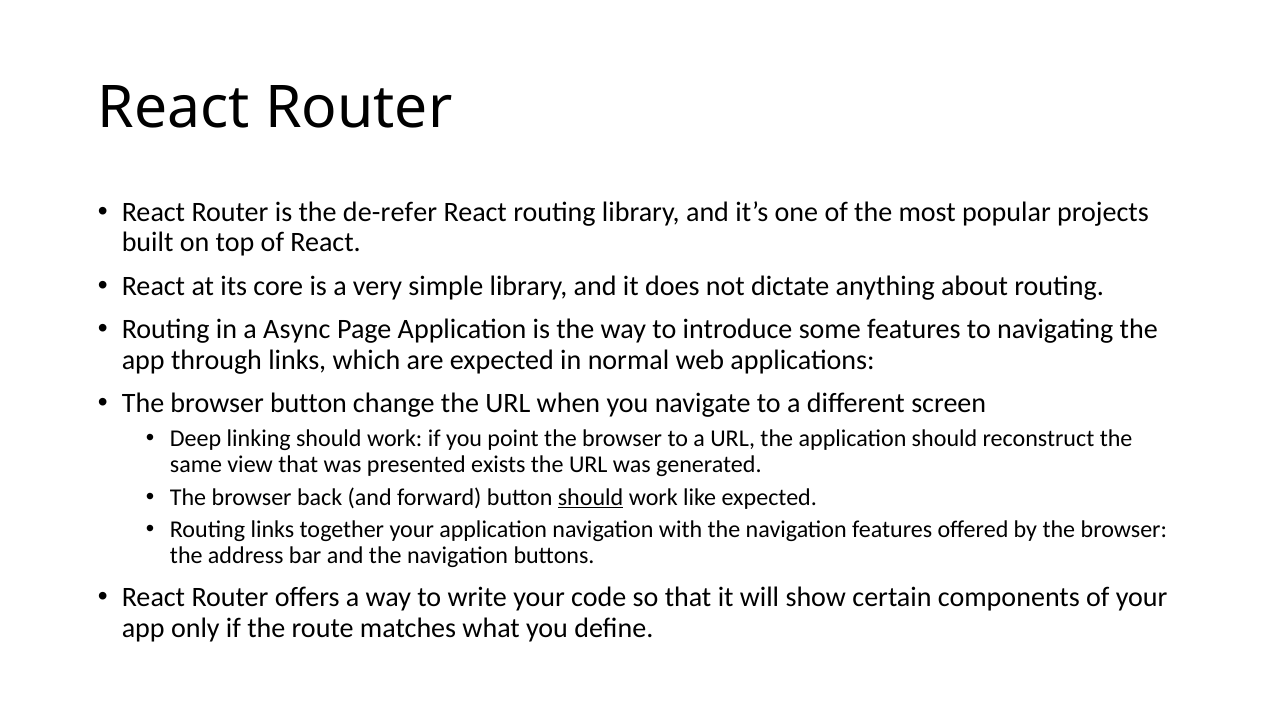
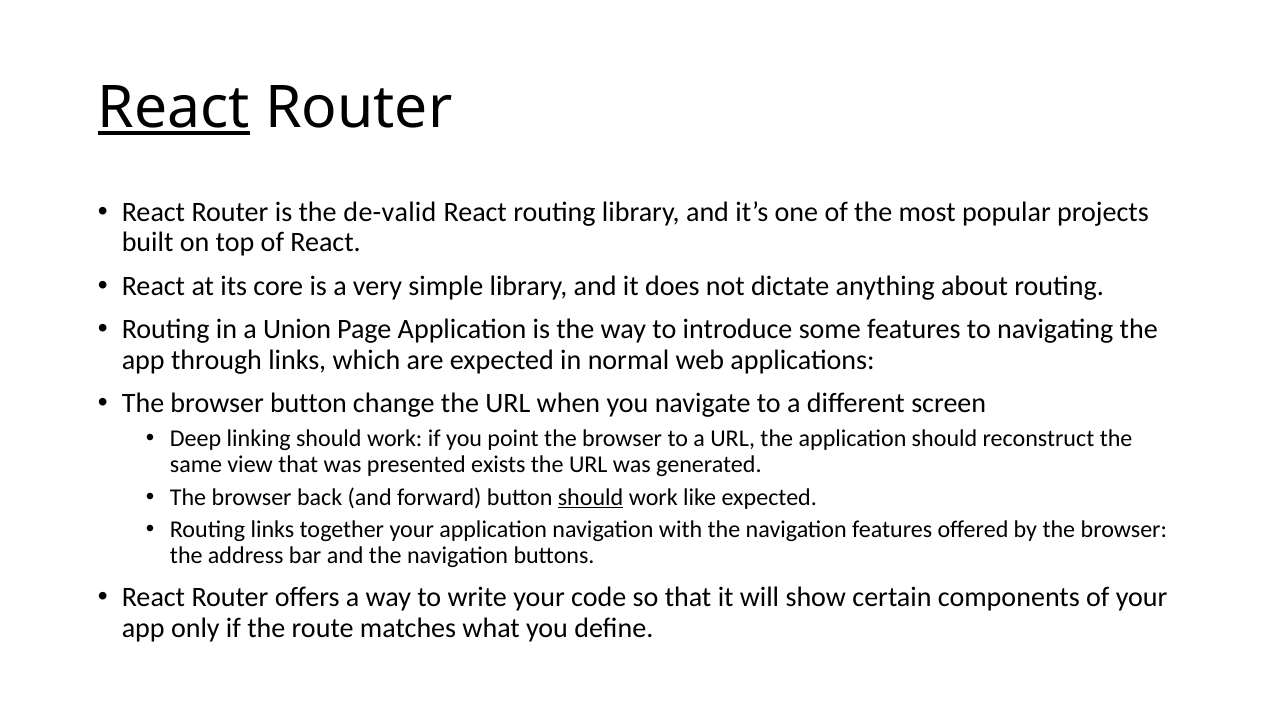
React at (174, 108) underline: none -> present
de-refer: de-refer -> de-valid
Async: Async -> Union
